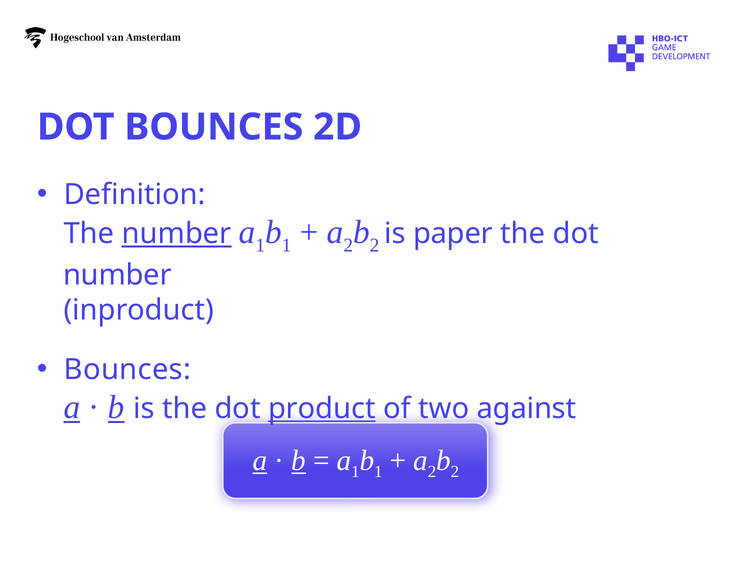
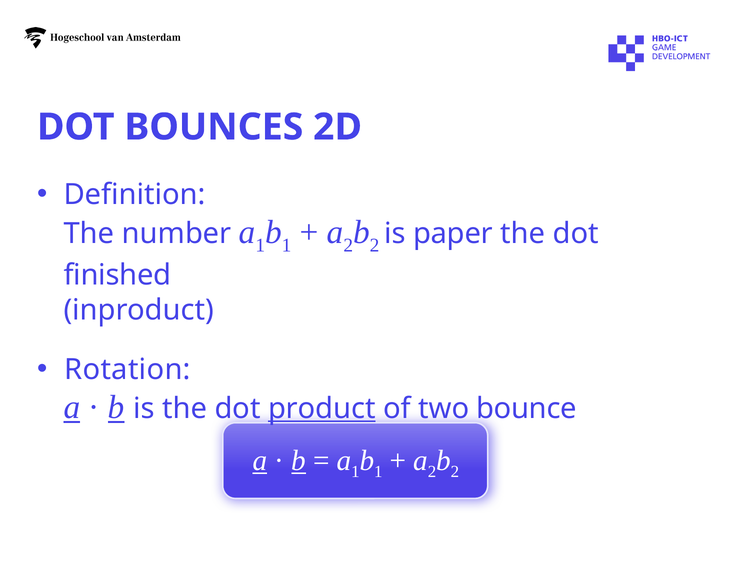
number at (177, 234) underline: present -> none
number at (117, 275): number -> finished
Bounces at (127, 369): Bounces -> Rotation
against: against -> bounce
